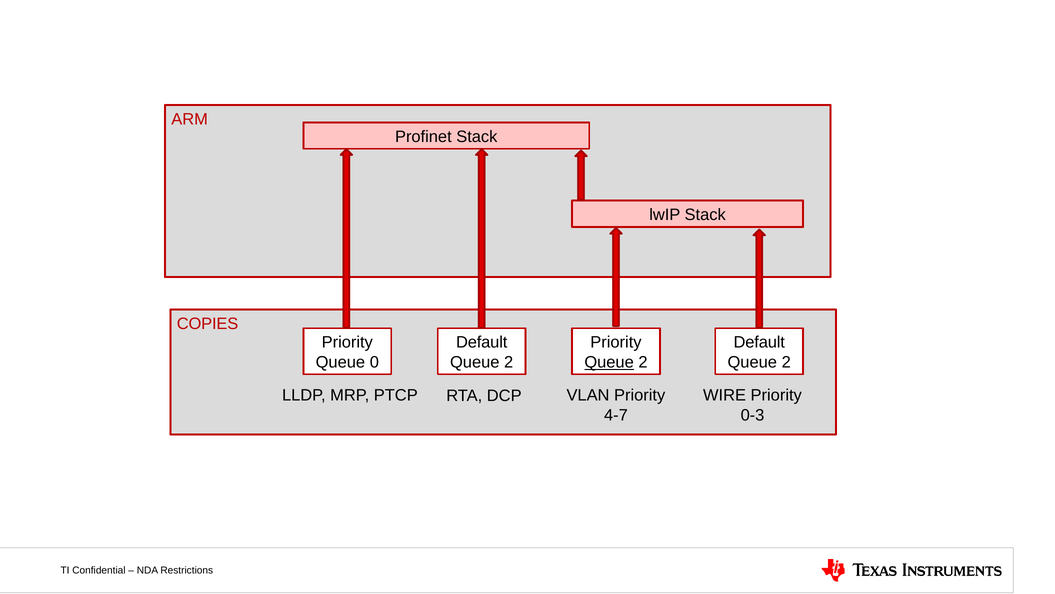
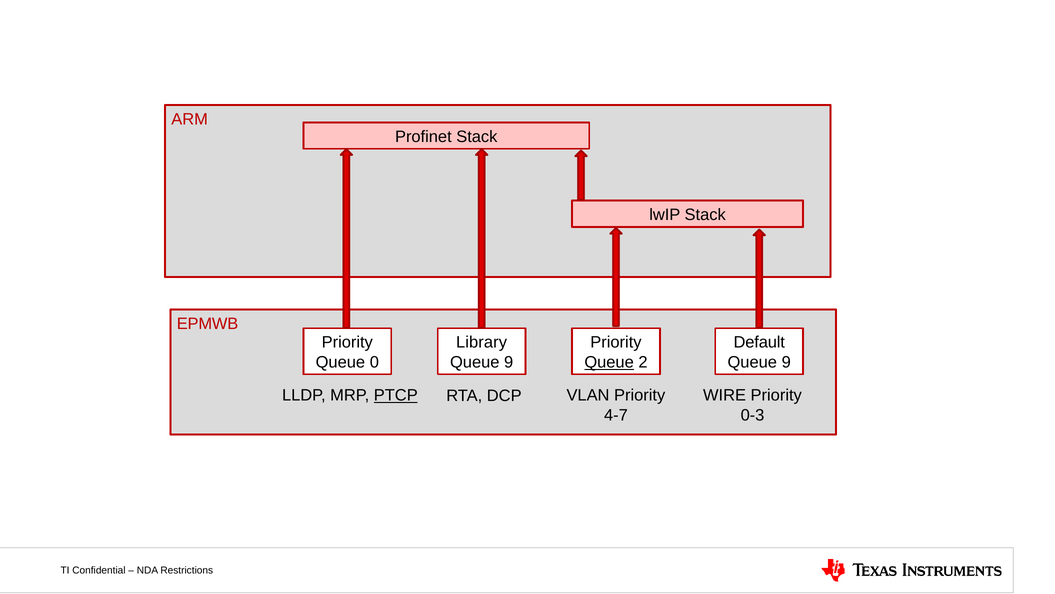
COPIES: COPIES -> EPMWB
Default at (482, 342): Default -> Library
2 at (509, 362): 2 -> 9
2 at (786, 362): 2 -> 9
PTCP underline: none -> present
